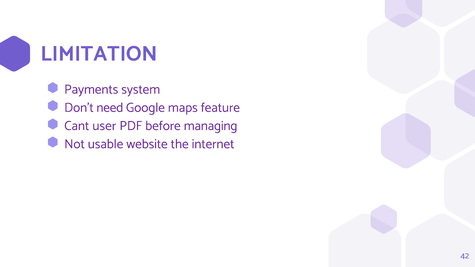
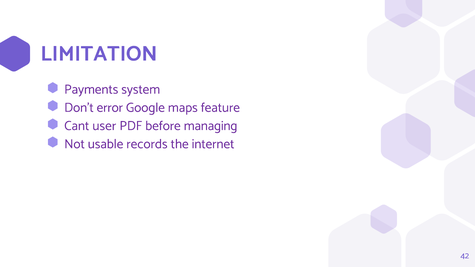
need: need -> error
website: website -> records
